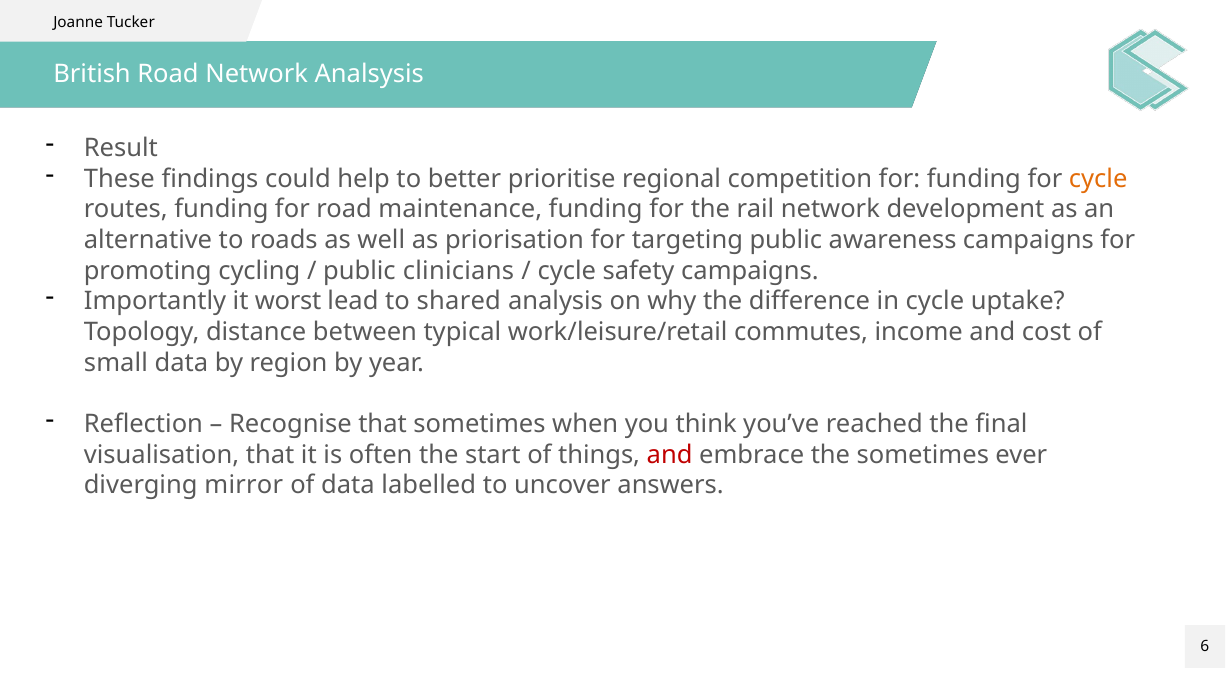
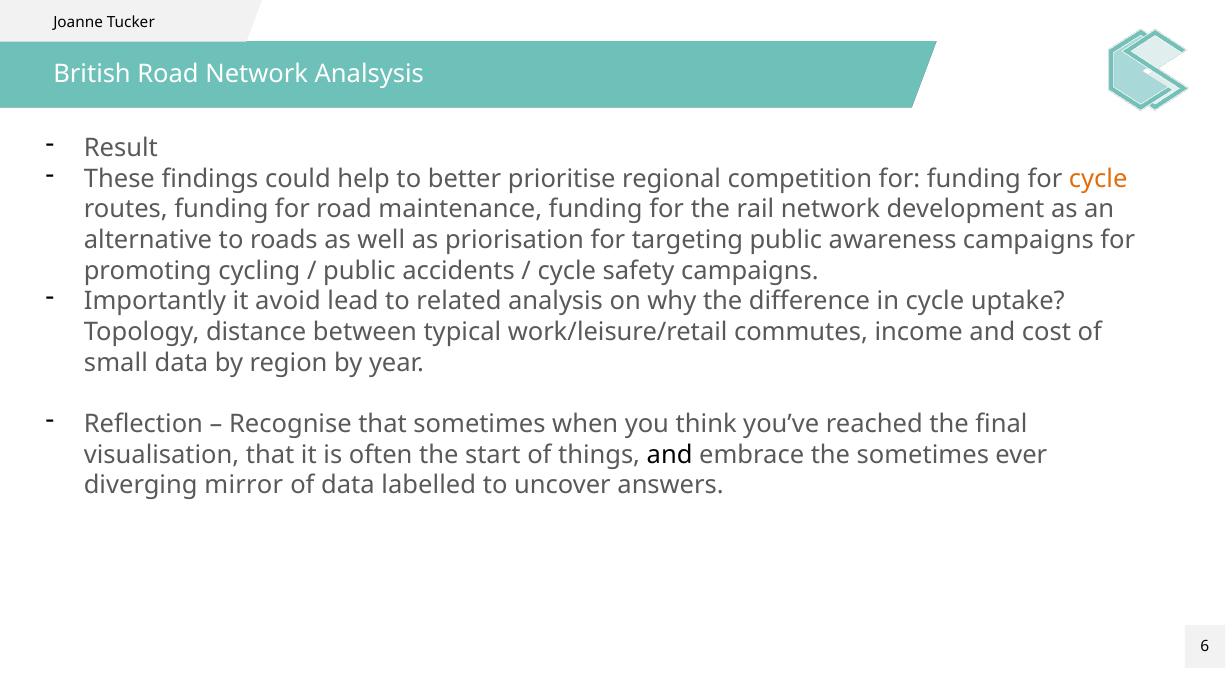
clinicians: clinicians -> accidents
worst: worst -> avoid
shared: shared -> related
and at (670, 455) colour: red -> black
